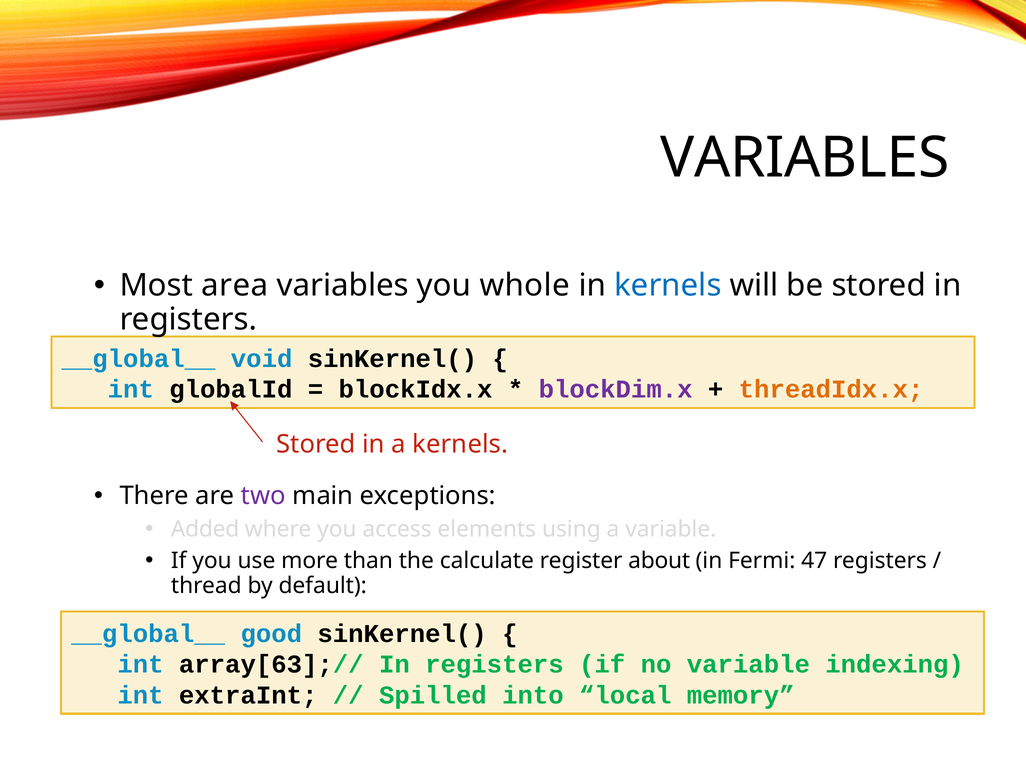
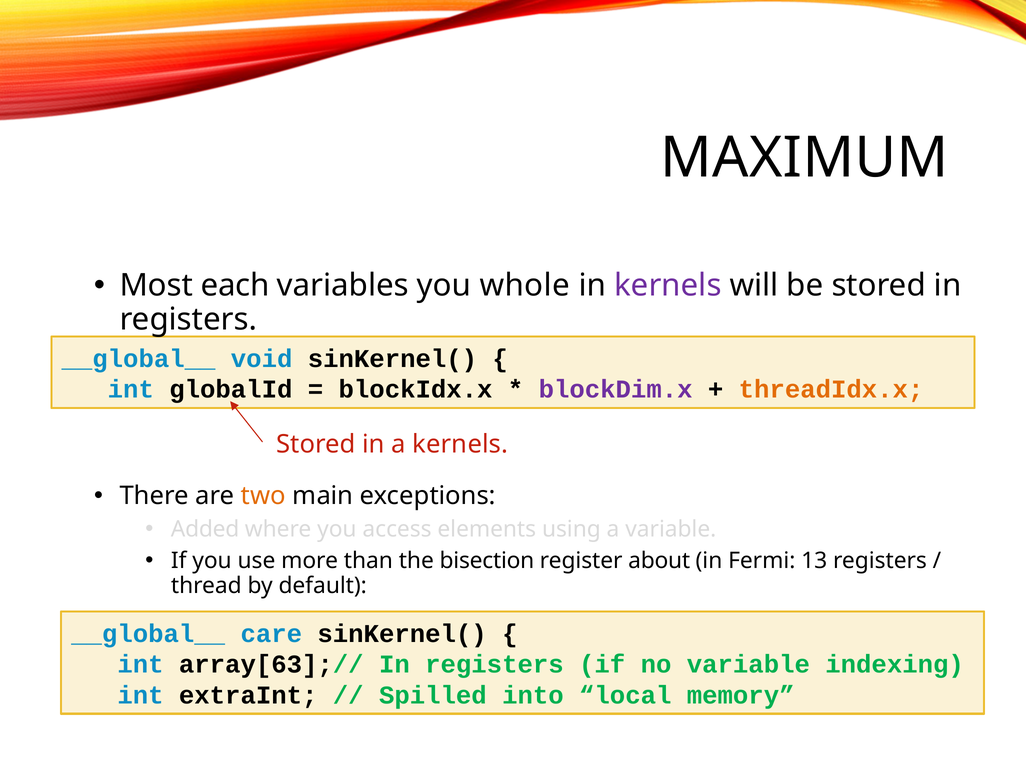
VARIABLES at (805, 158): VARIABLES -> MAXIMUM
area: area -> each
kernels at (668, 285) colour: blue -> purple
two colour: purple -> orange
calculate: calculate -> bisection
47: 47 -> 13
good: good -> care
